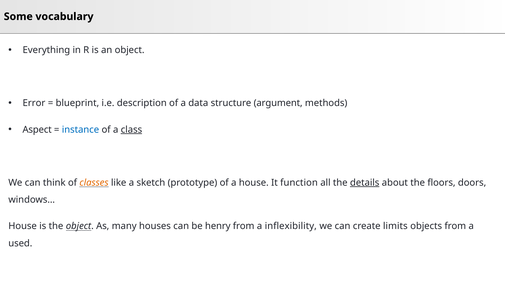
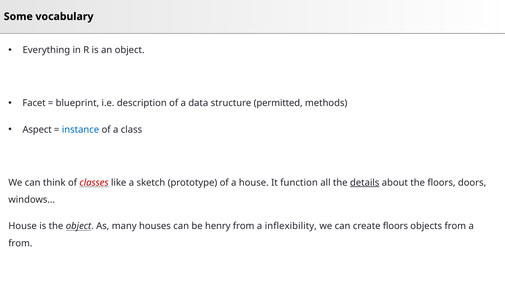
Error: Error -> Facet
argument: argument -> permitted
class underline: present -> none
classes colour: orange -> red
create limits: limits -> floors
used at (20, 243): used -> from
